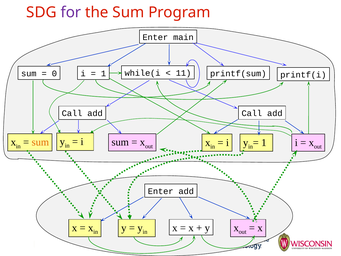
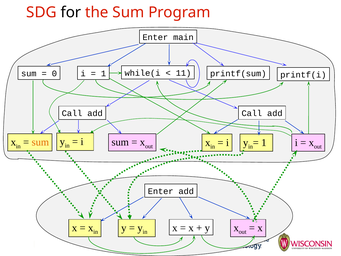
for colour: purple -> black
